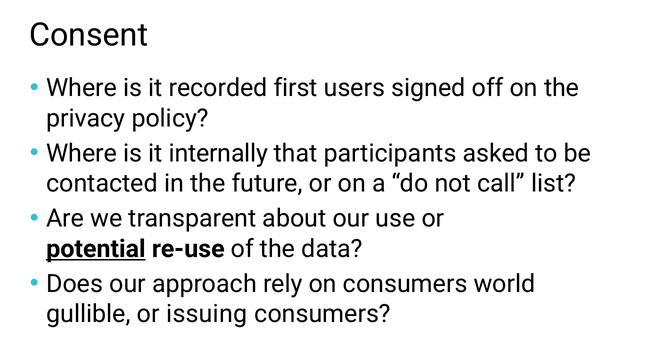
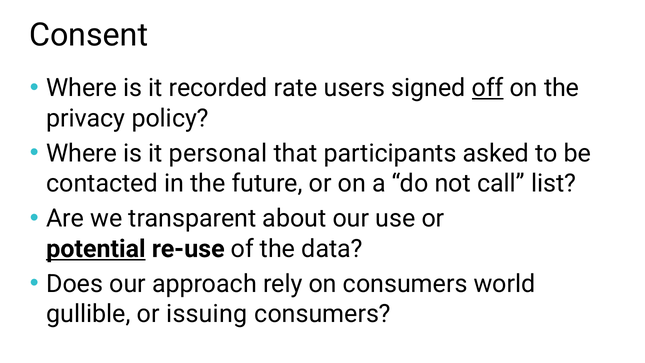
first: first -> rate
off underline: none -> present
internally: internally -> personal
